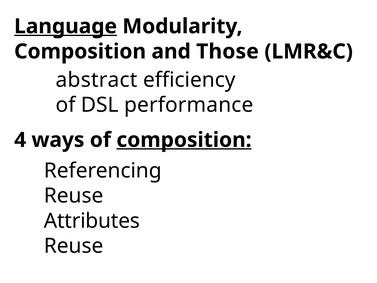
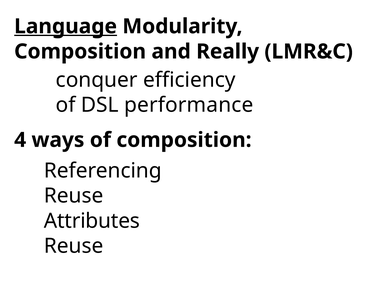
Those: Those -> Really
abstract: abstract -> conquer
composition at (184, 140) underline: present -> none
